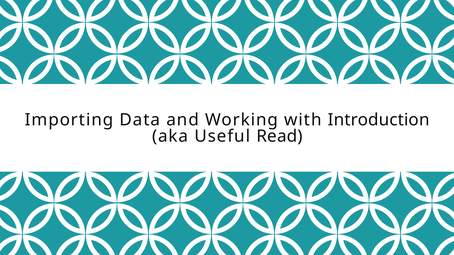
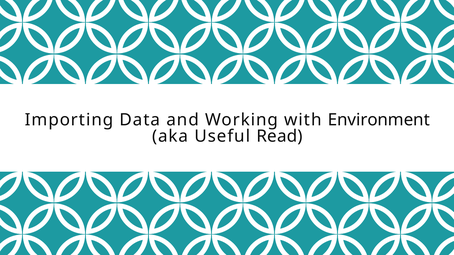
Introduction: Introduction -> Environment
